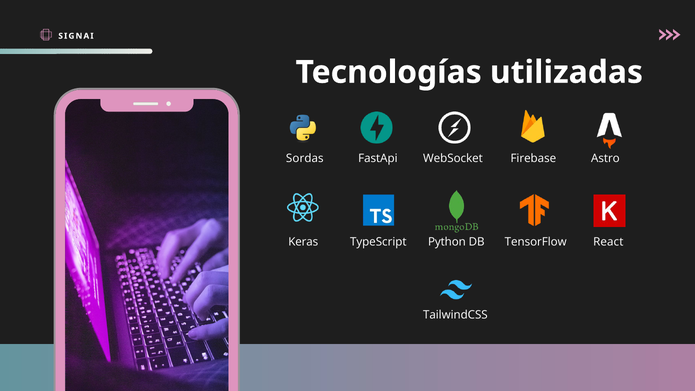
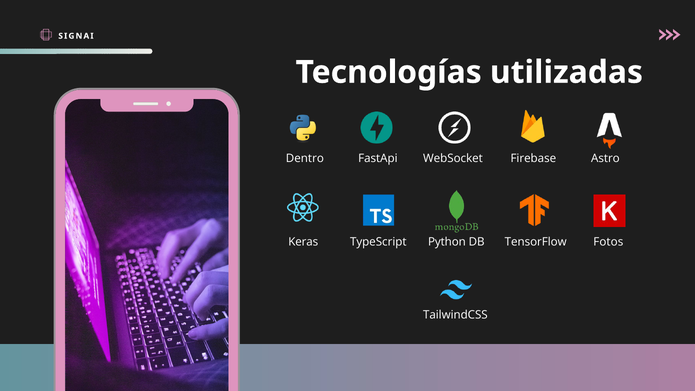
Sordas: Sordas -> Dentro
React: React -> Fotos
